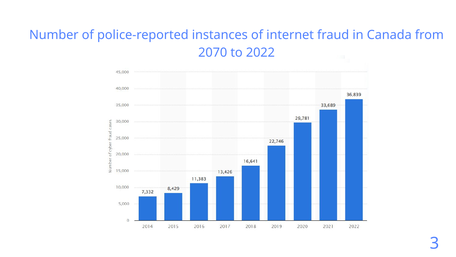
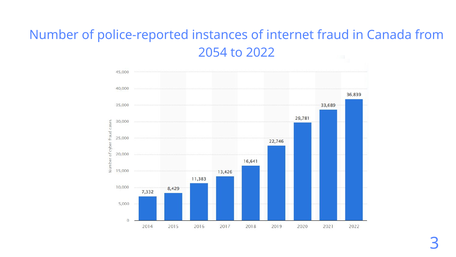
2070: 2070 -> 2054
